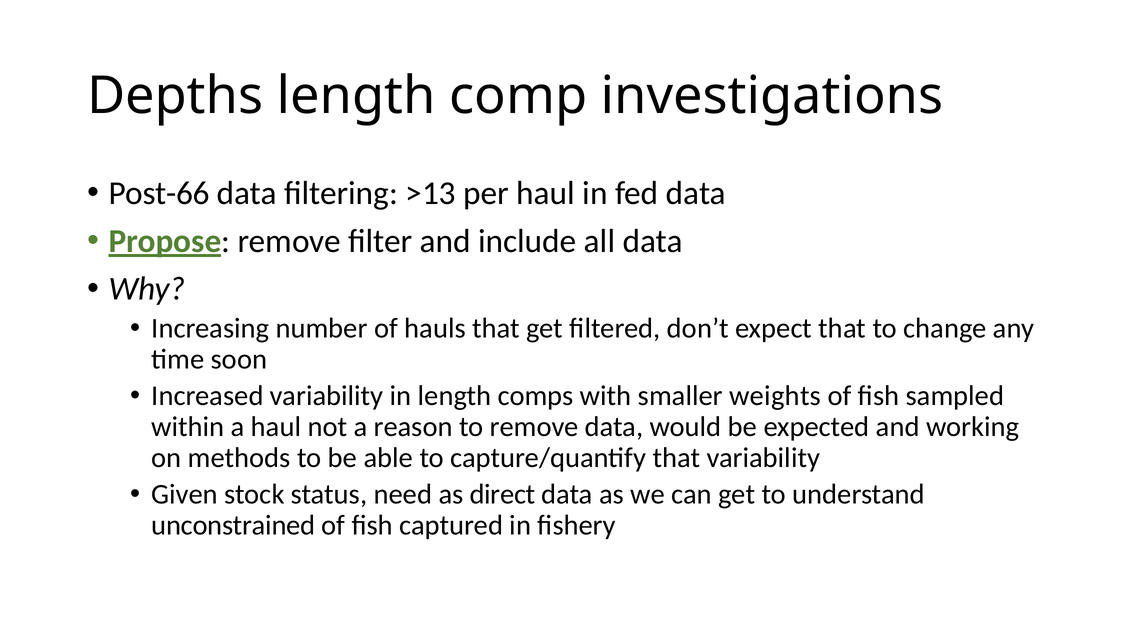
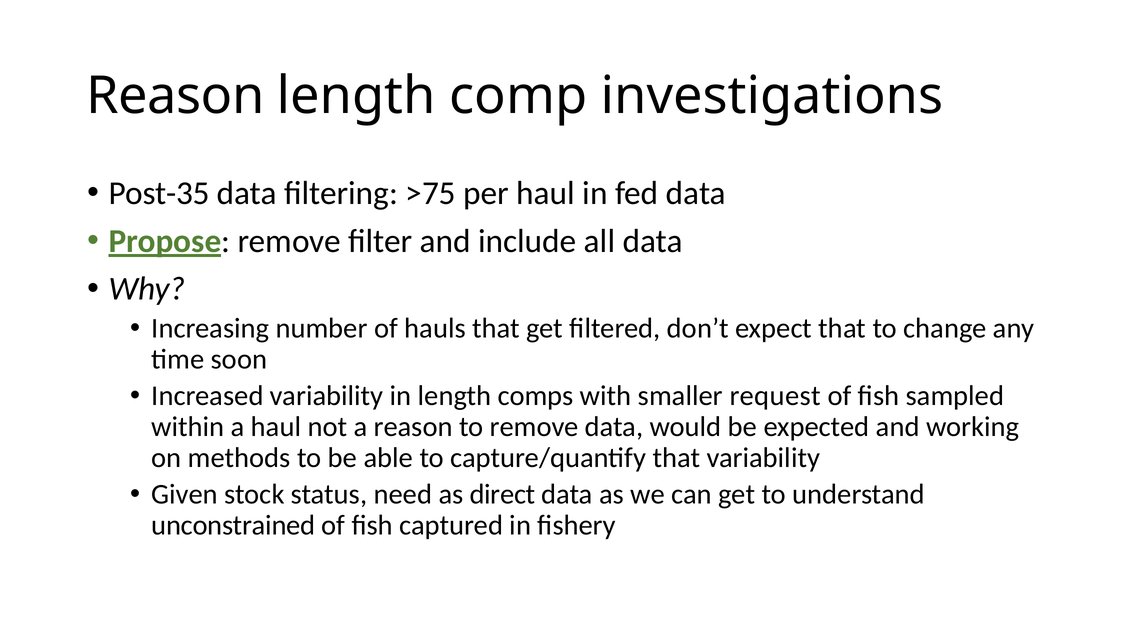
Depths at (175, 96): Depths -> Reason
Post-66: Post-66 -> Post-35
>13: >13 -> >75
weights: weights -> request
